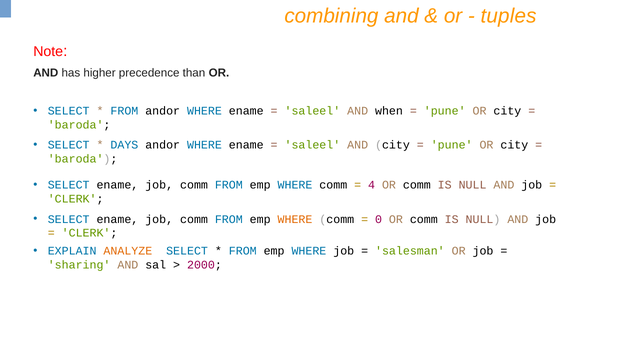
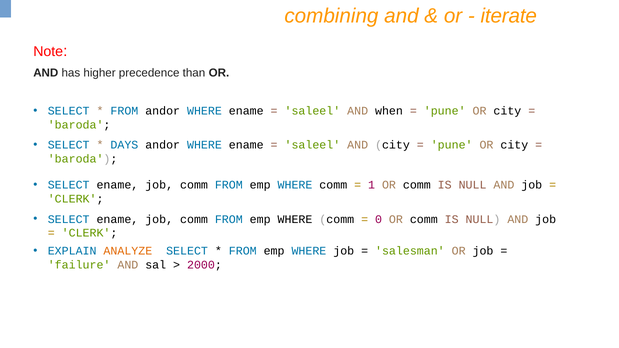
tuples: tuples -> iterate
4: 4 -> 1
WHERE at (295, 219) colour: orange -> black
sharing: sharing -> failure
